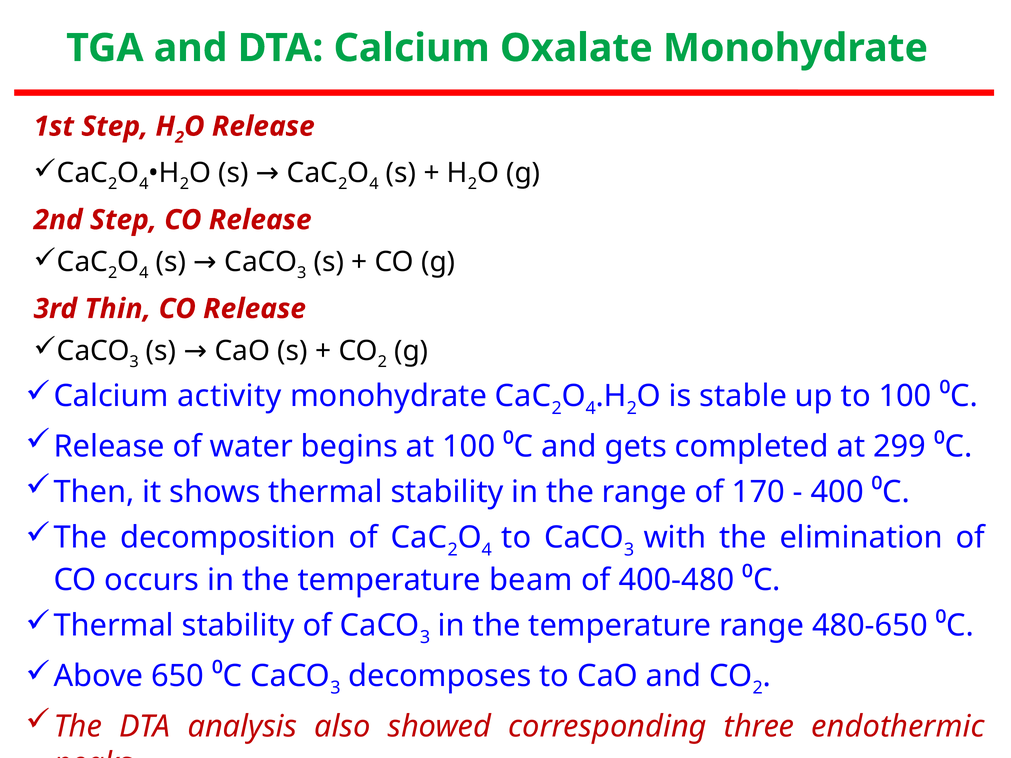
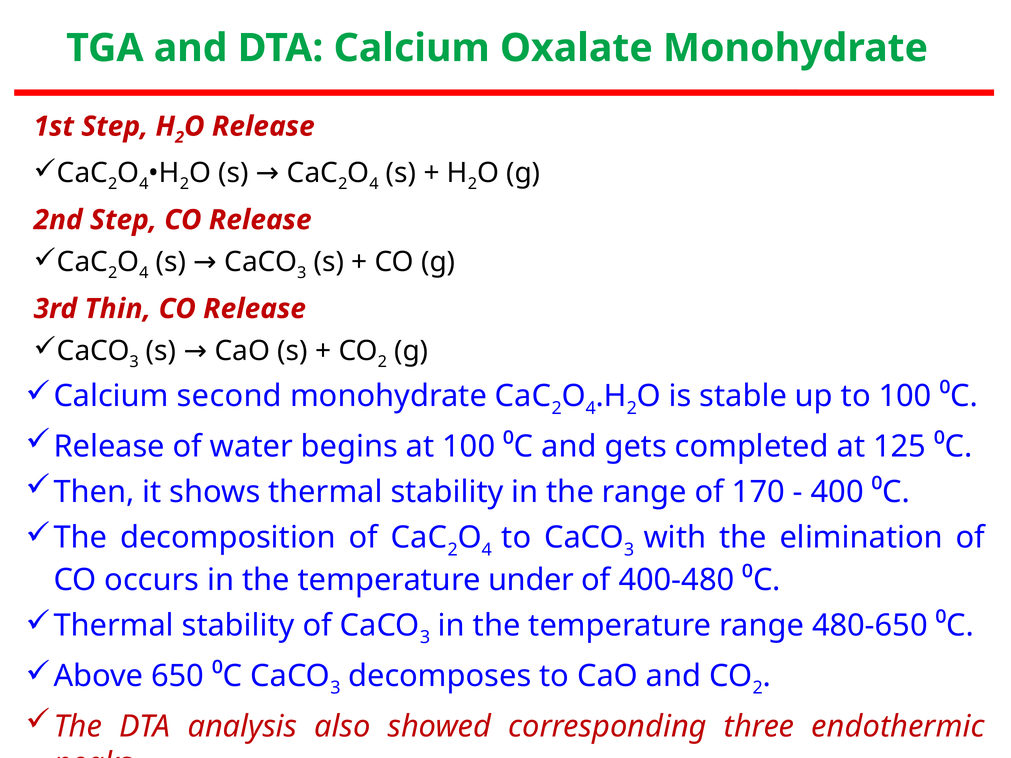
activity: activity -> second
299: 299 -> 125
beam: beam -> under
